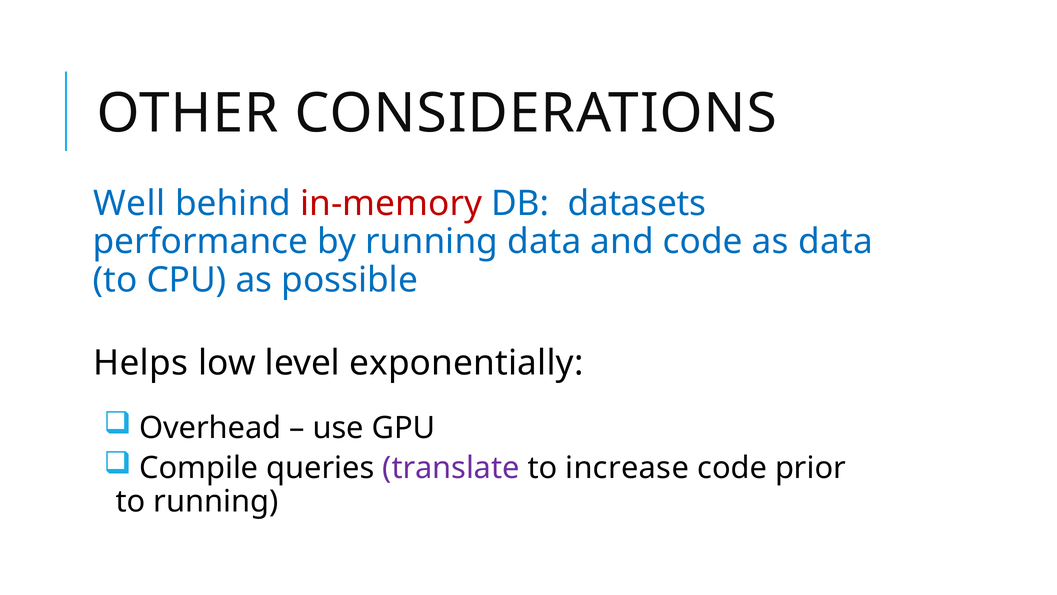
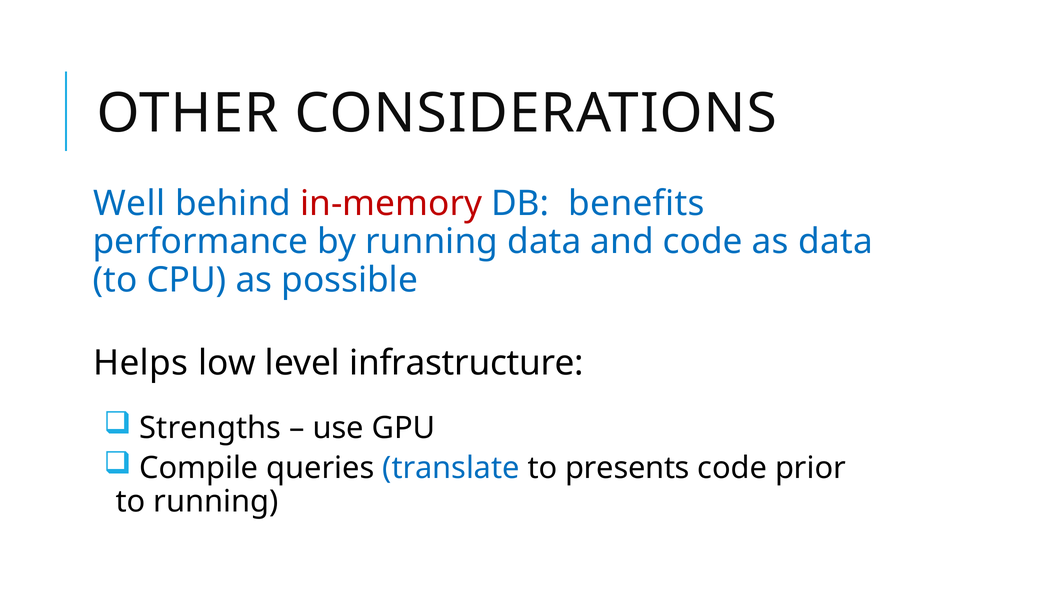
datasets: datasets -> benefits
exponentially: exponentially -> infrastructure
Overhead: Overhead -> Strengths
translate colour: purple -> blue
increase: increase -> presents
